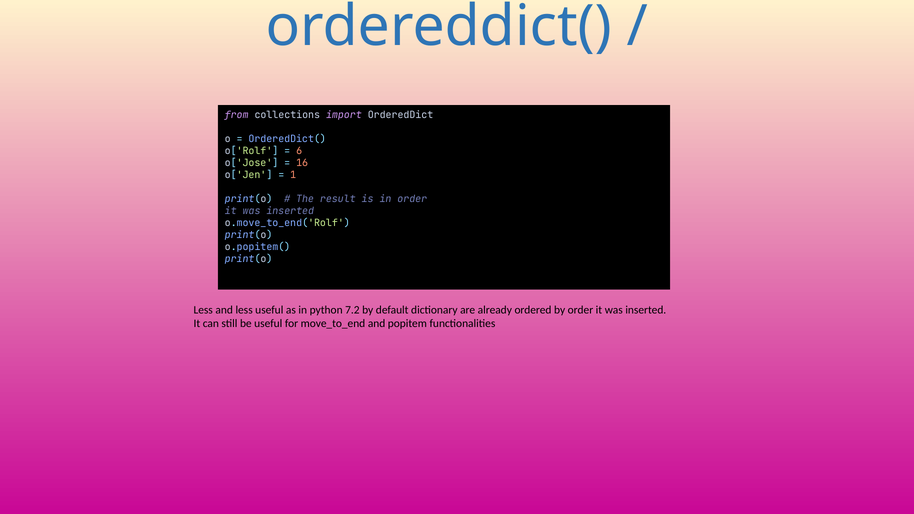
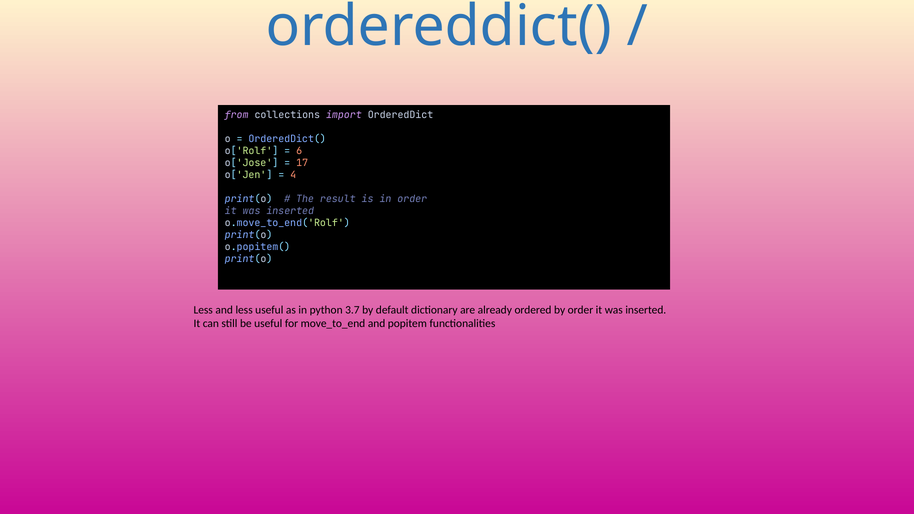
16: 16 -> 17
1: 1 -> 4
7.2: 7.2 -> 3.7
